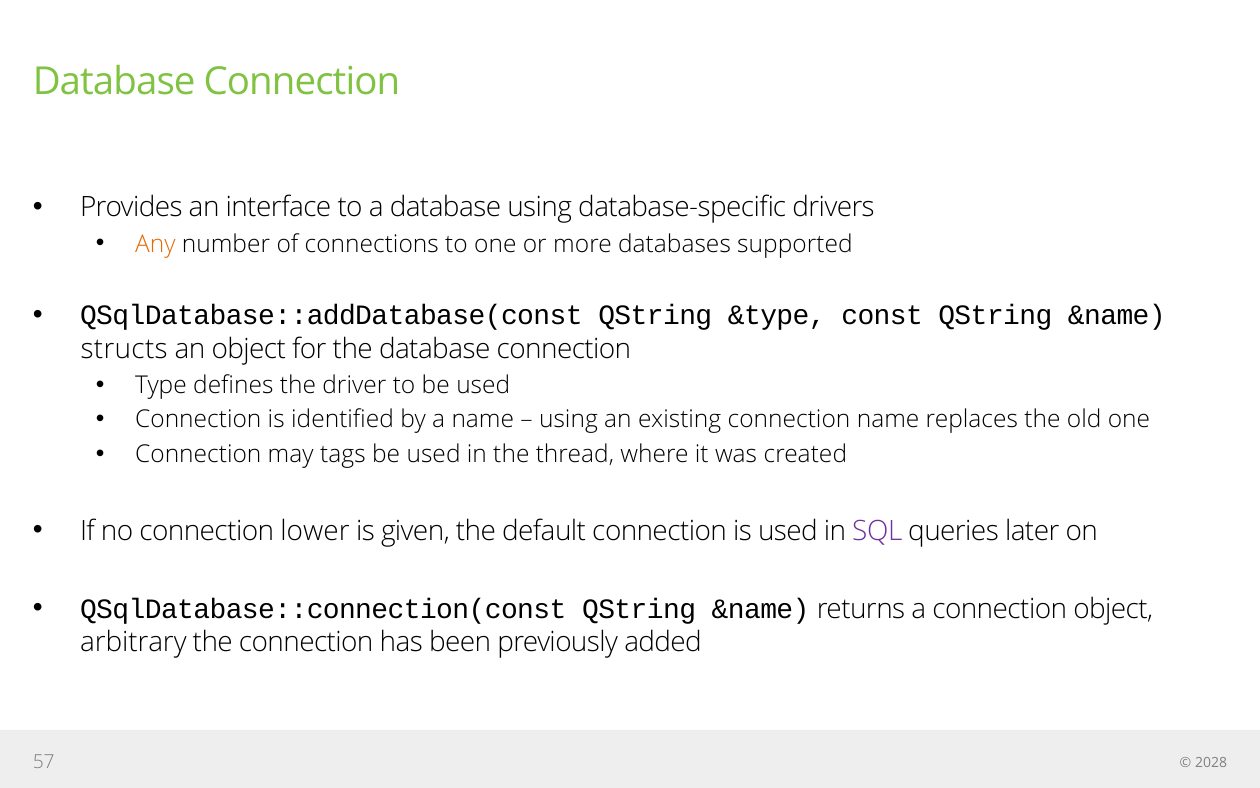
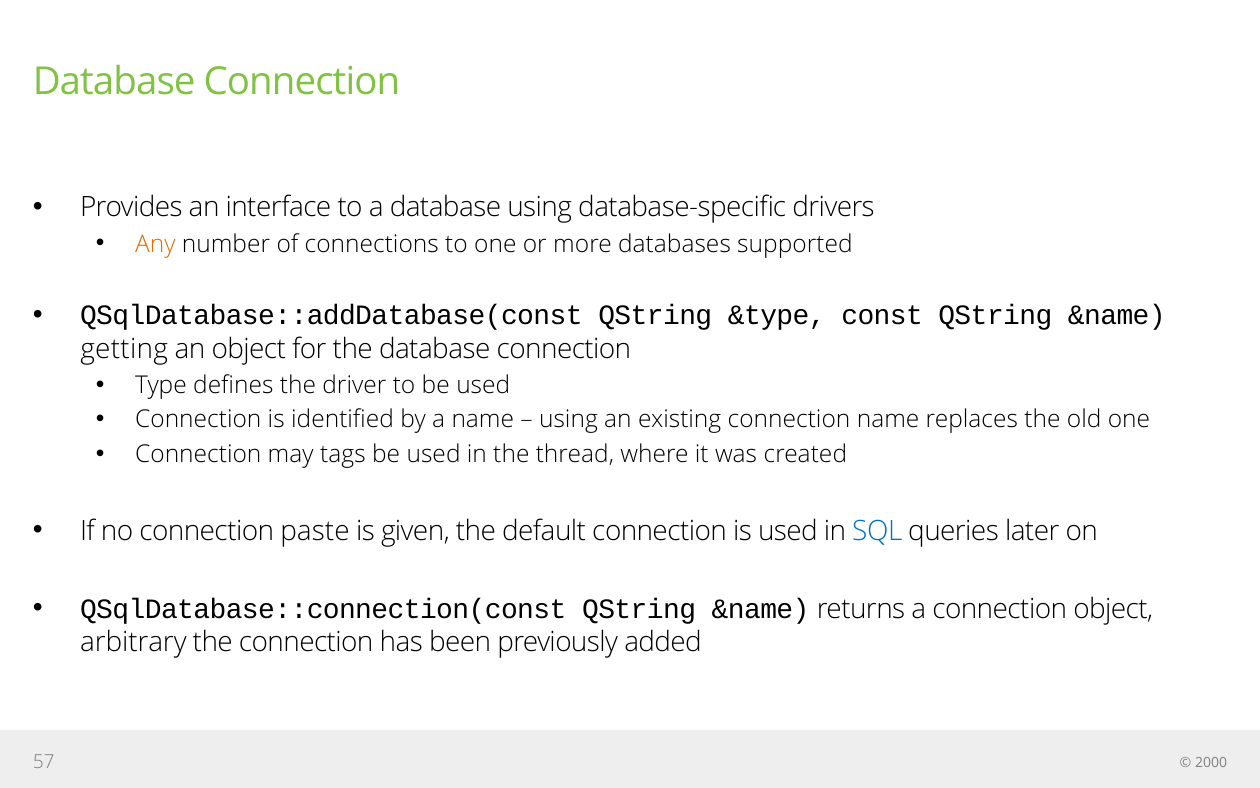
structs: structs -> getting
lower: lower -> paste
SQL colour: purple -> blue
2028: 2028 -> 2000
